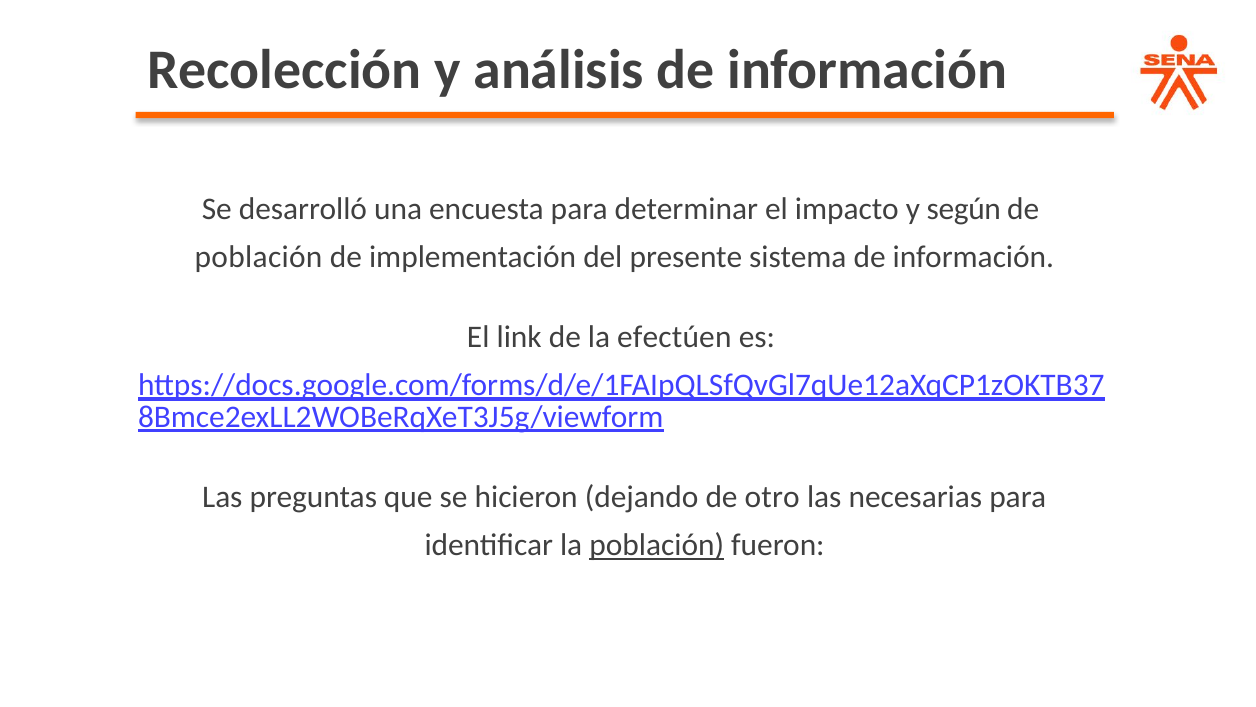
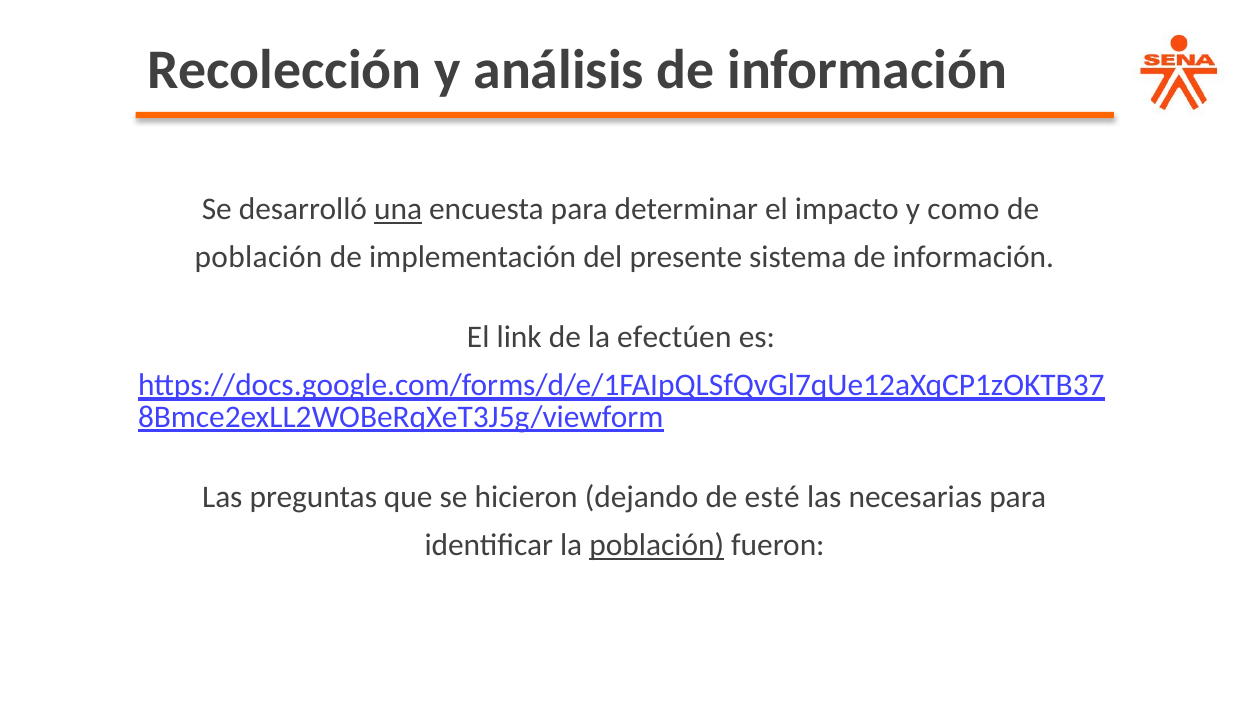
una underline: none -> present
según: según -> como
otro: otro -> esté
